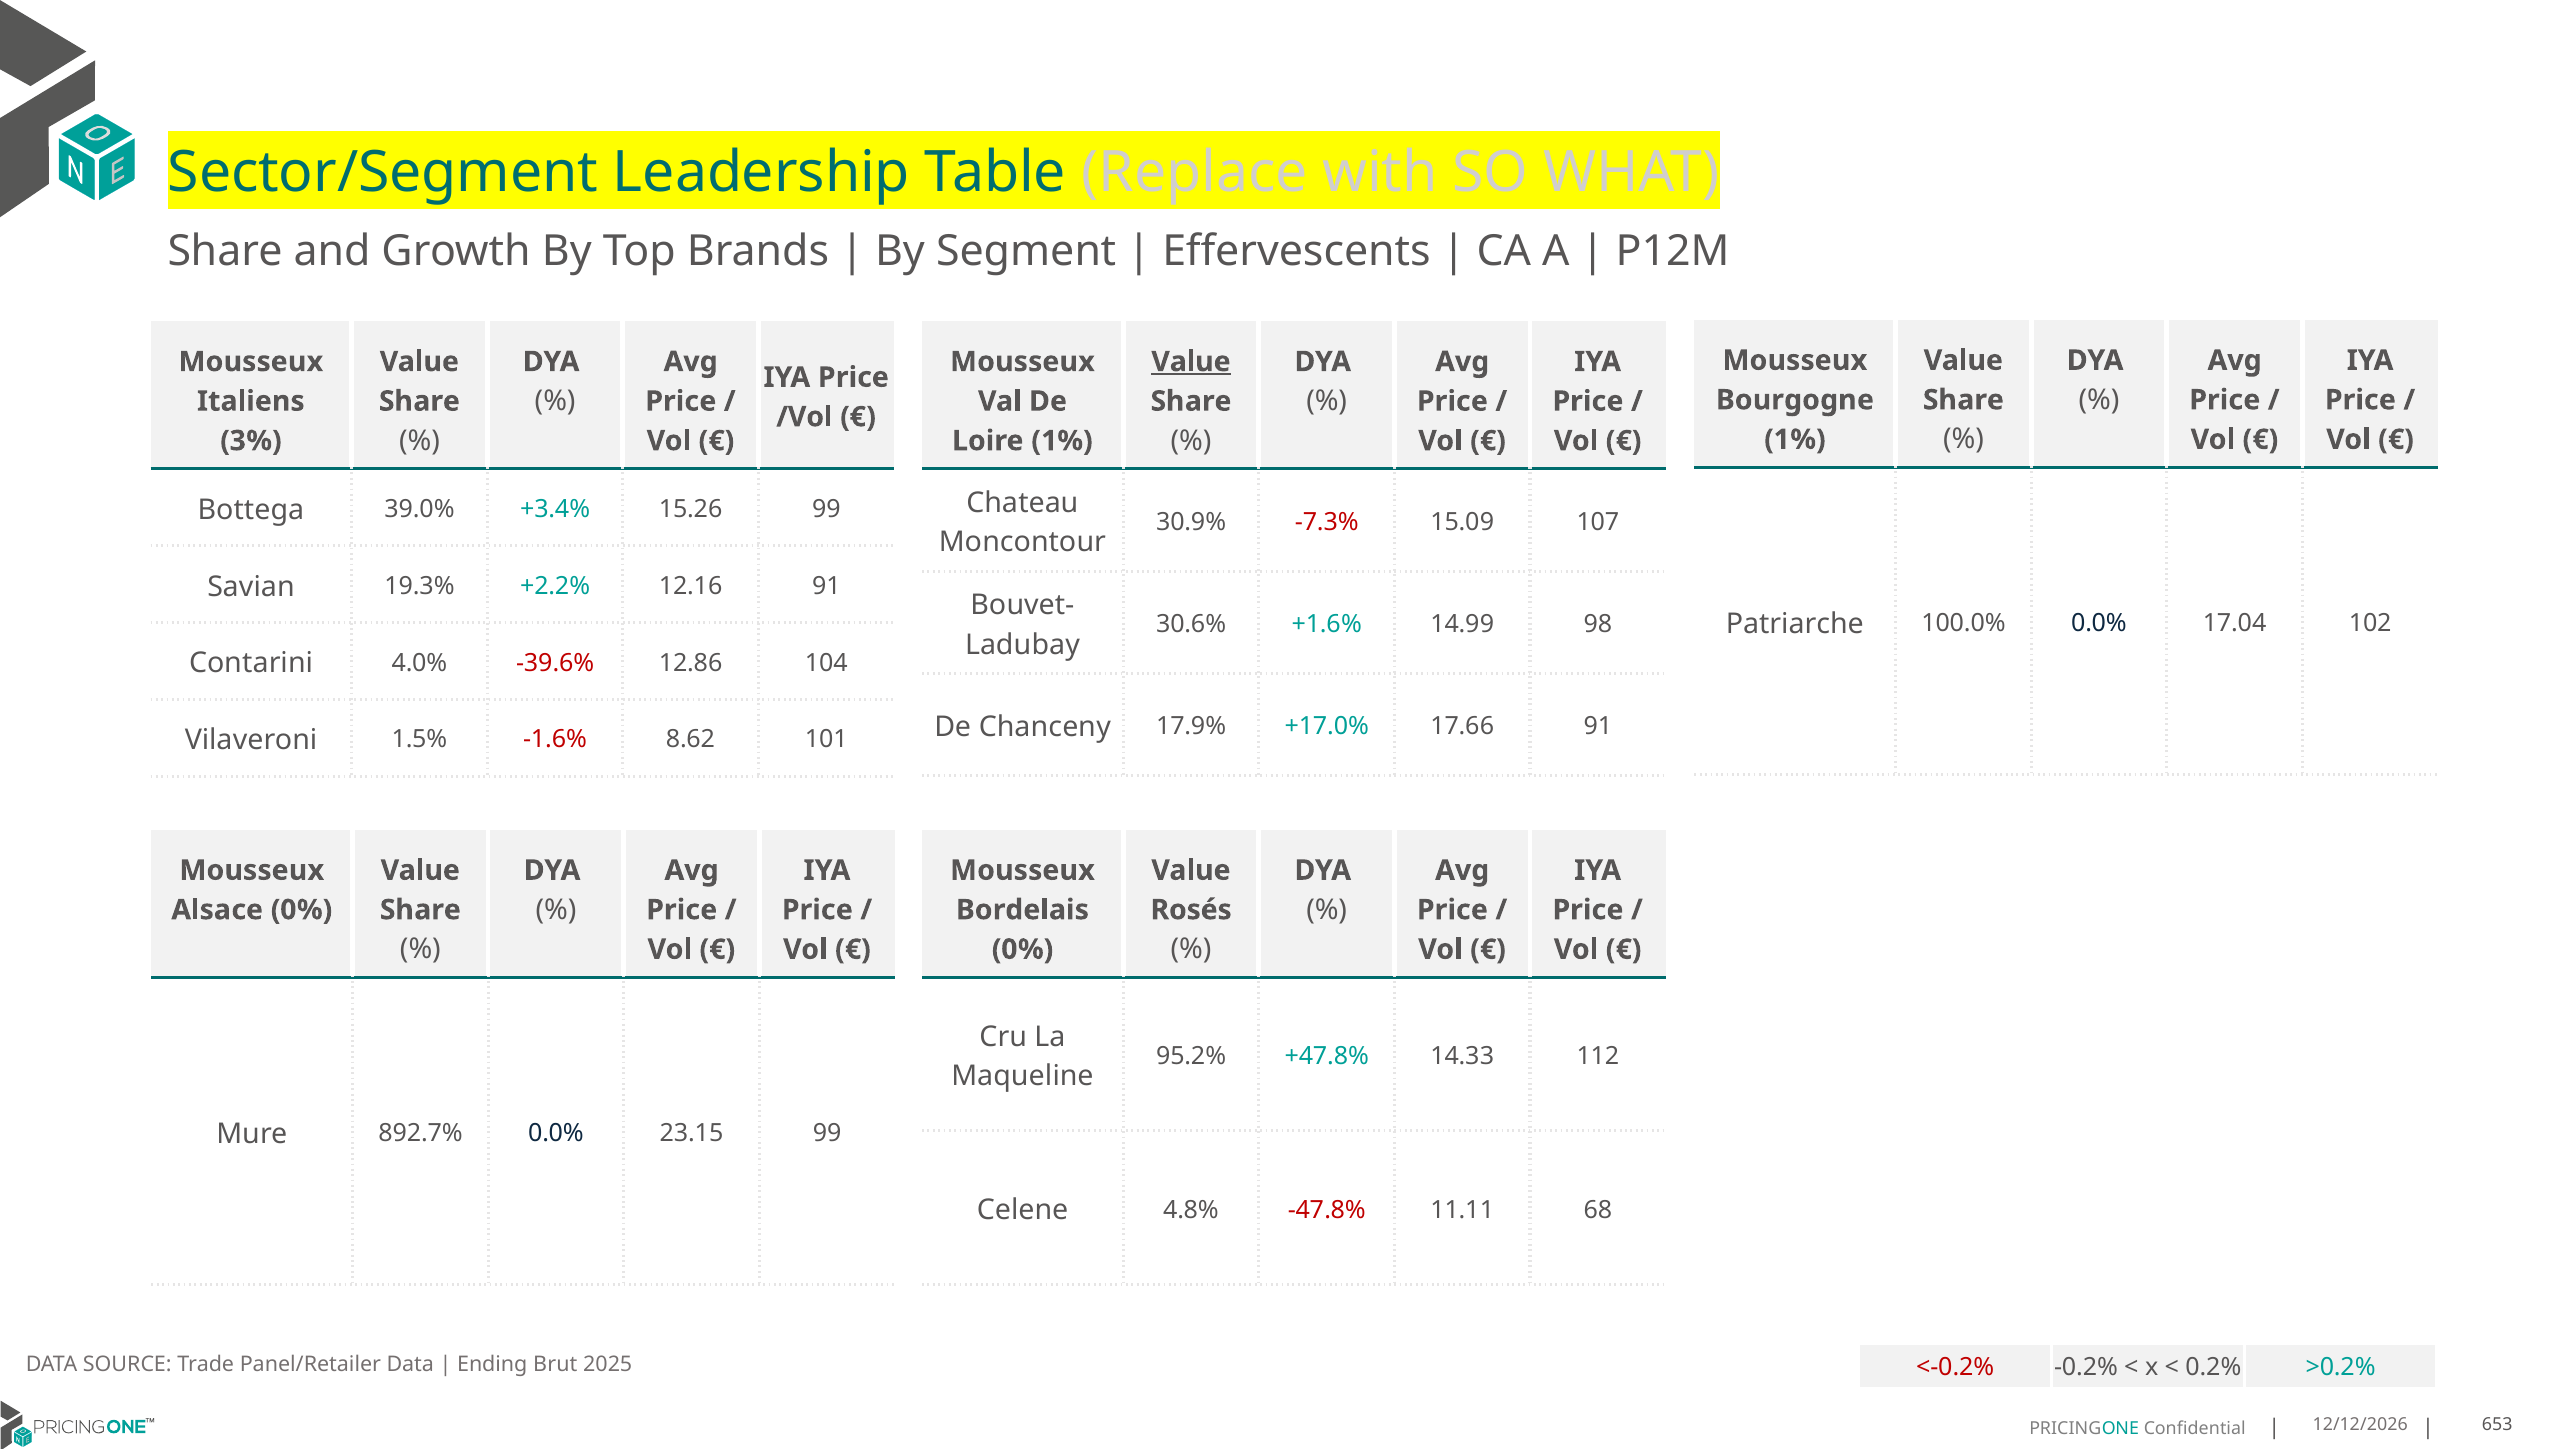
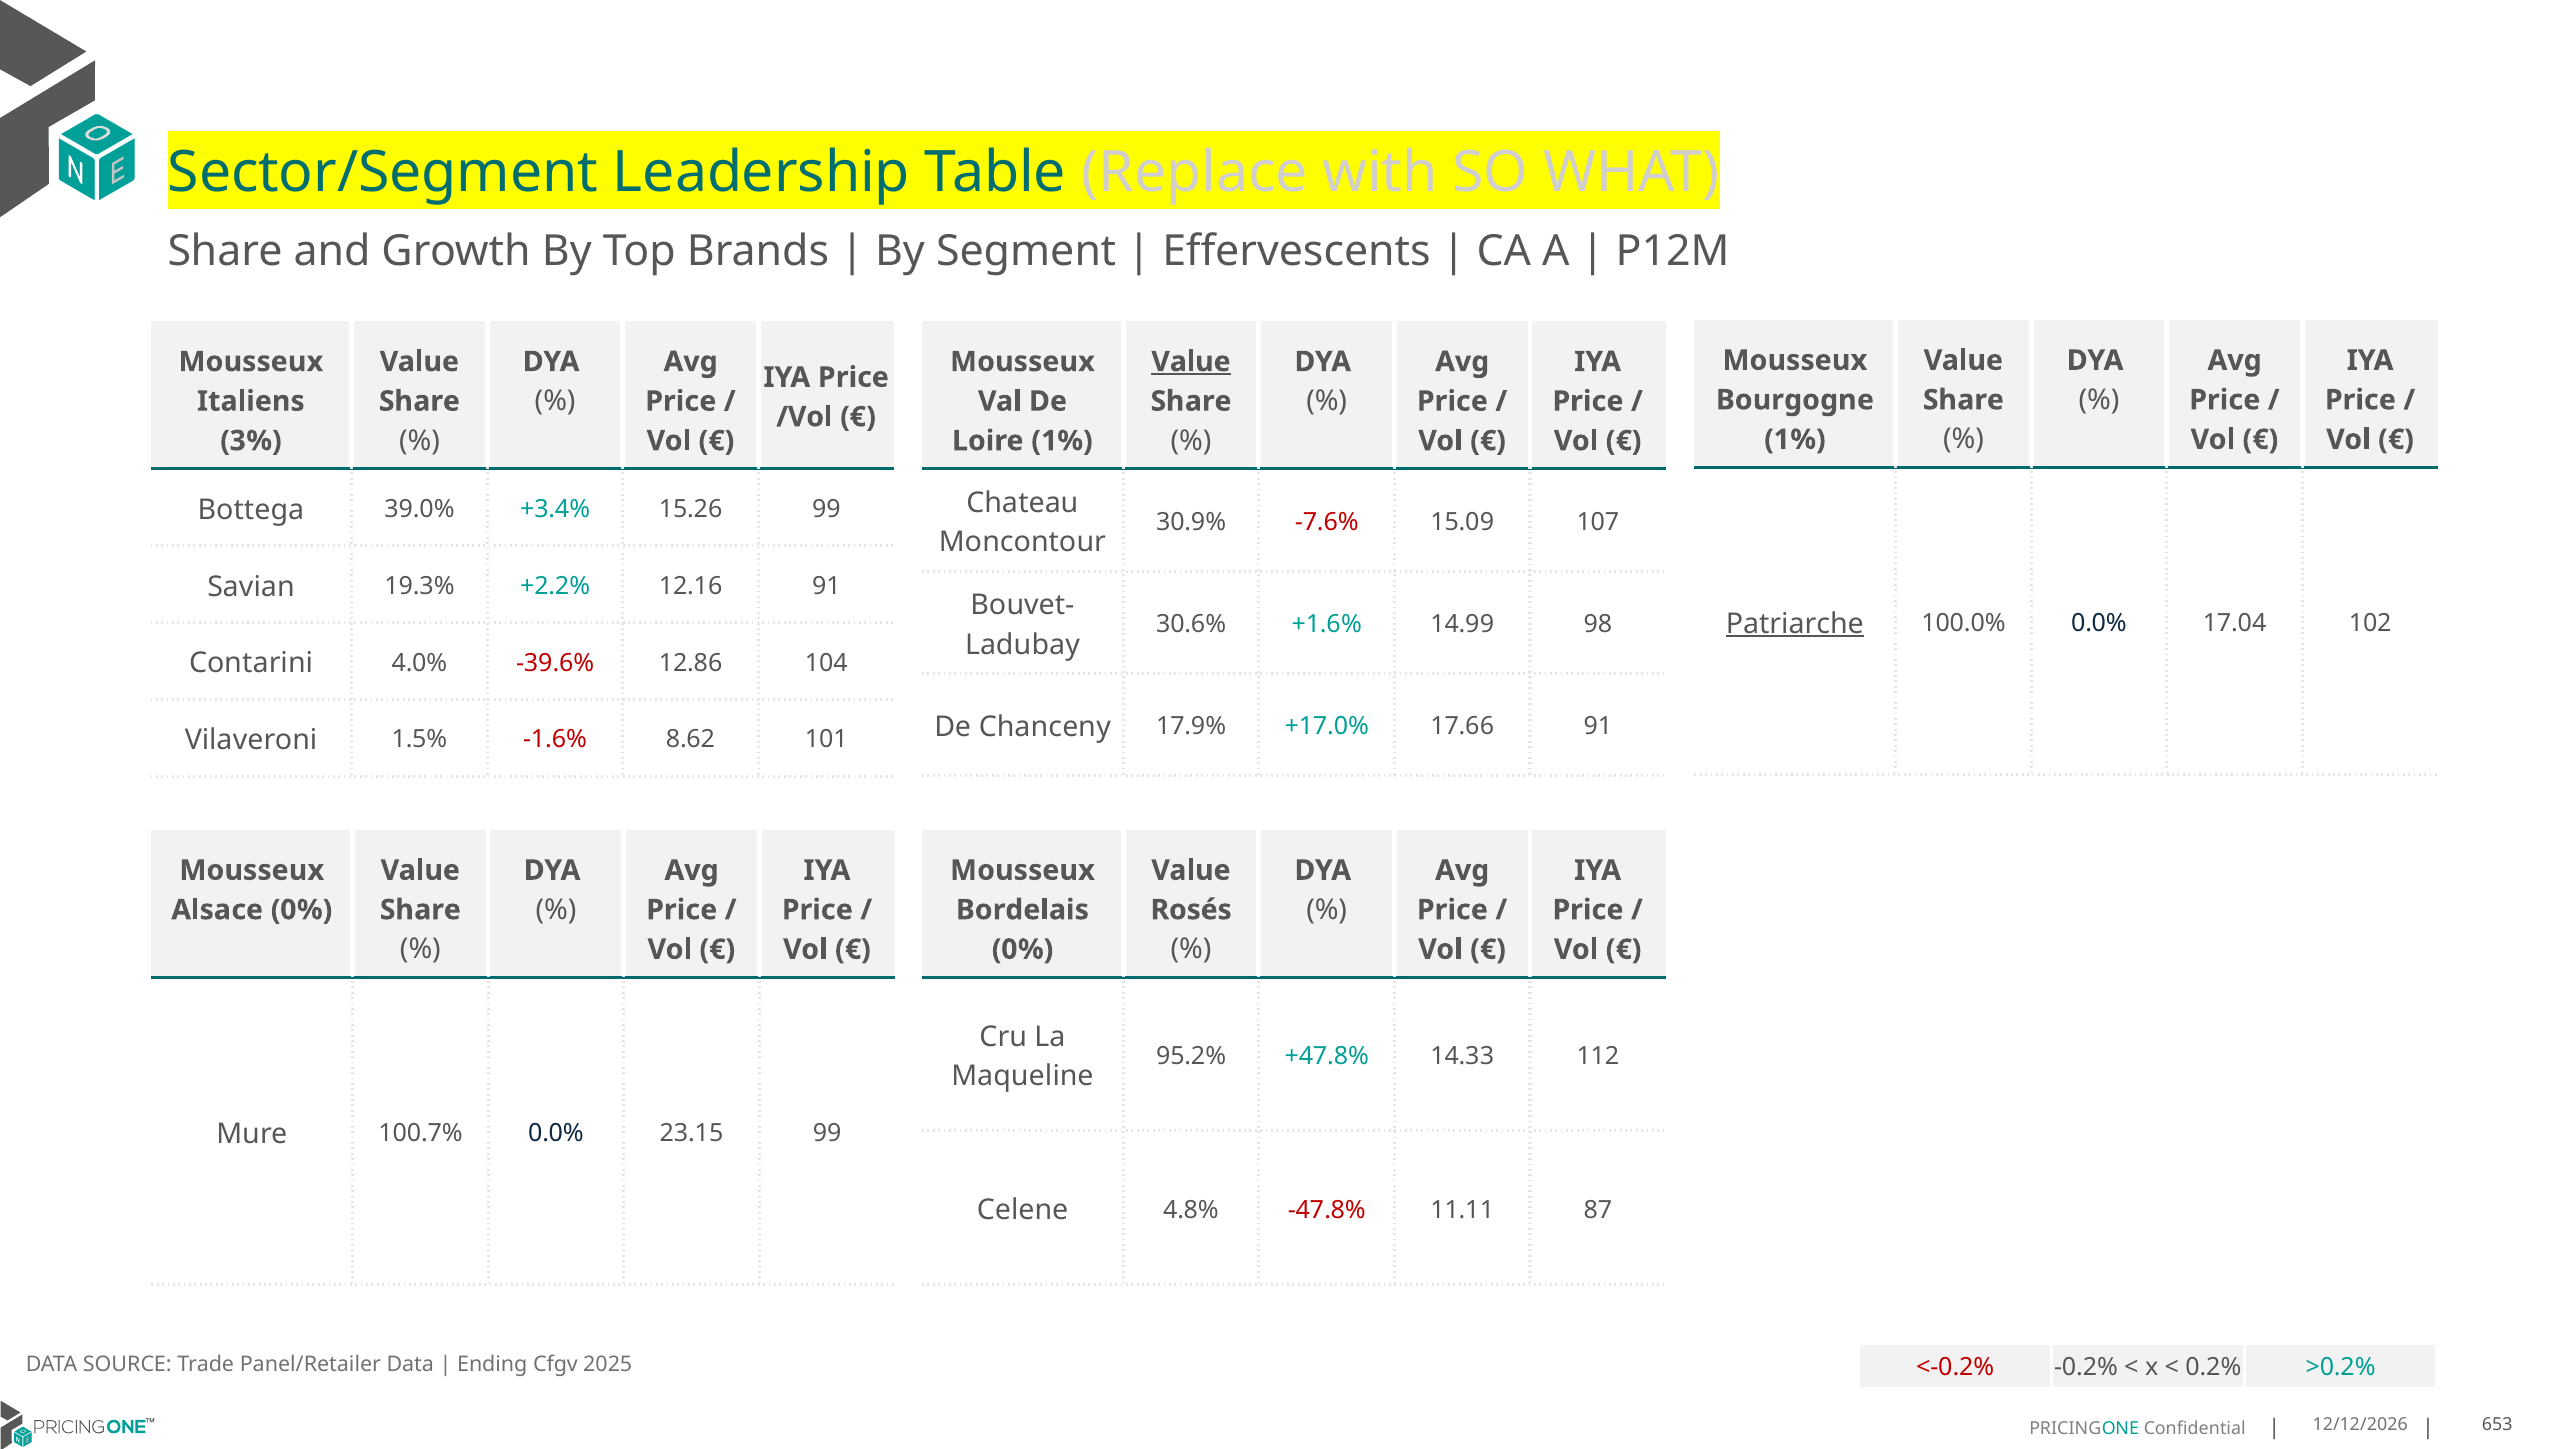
-7.3%: -7.3% -> -7.6%
Patriarche underline: none -> present
892.7%: 892.7% -> 100.7%
68: 68 -> 87
Brut: Brut -> Cfgv
